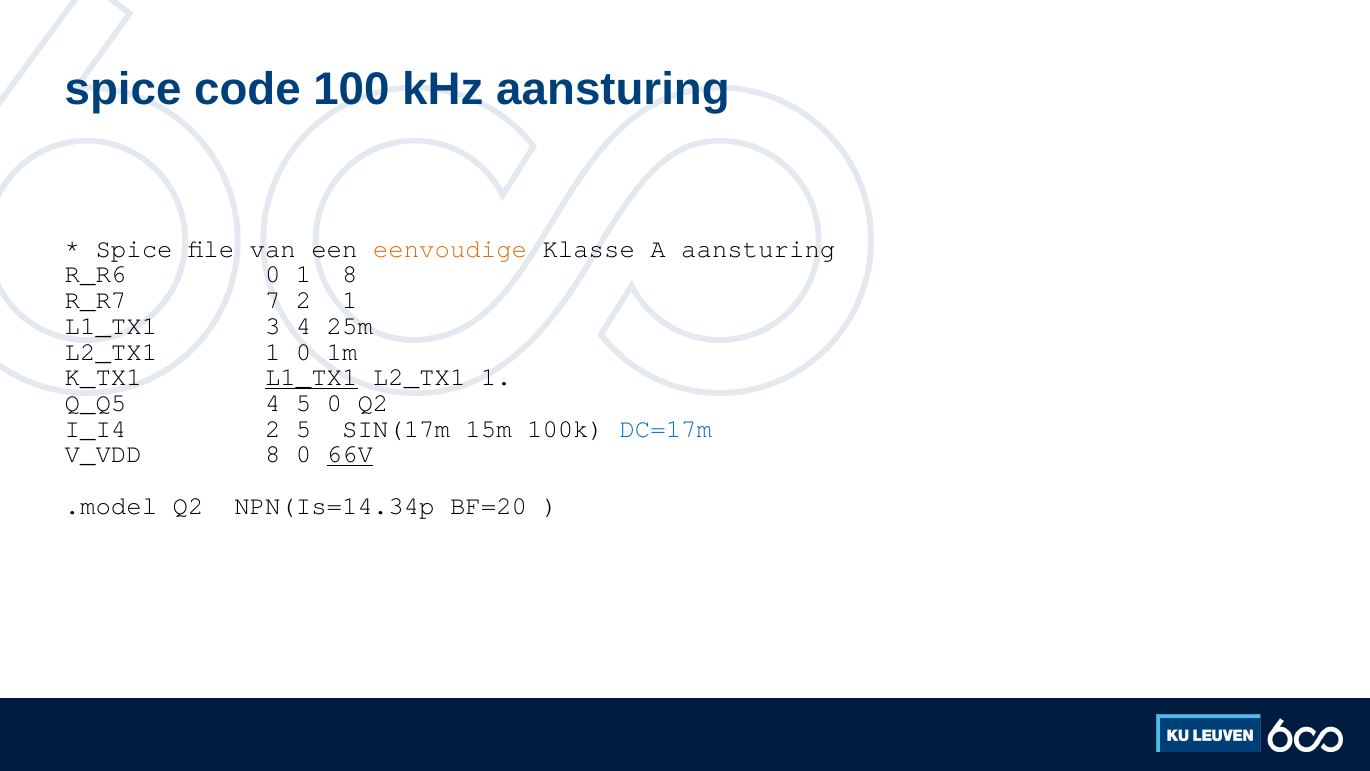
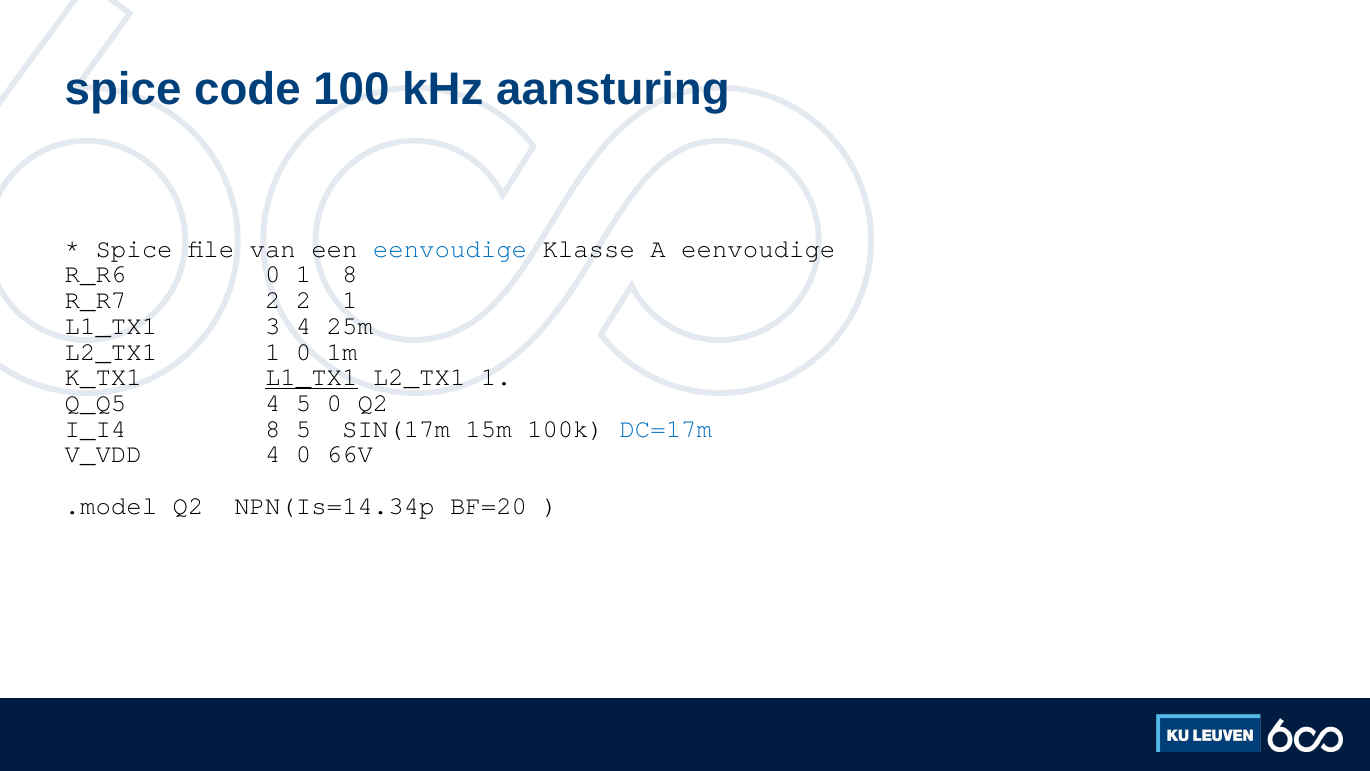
eenvoudige at (450, 249) colour: orange -> blue
A aansturing: aansturing -> eenvoudige
R_R7 7: 7 -> 2
I_I4 2: 2 -> 8
V_VDD 8: 8 -> 4
66V underline: present -> none
